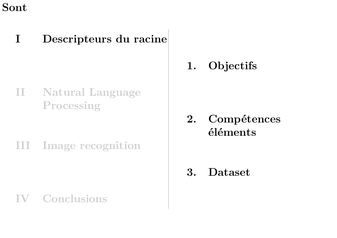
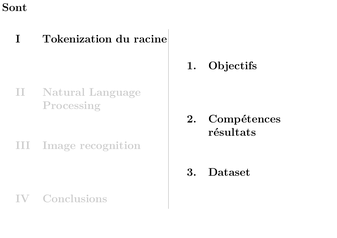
Descripteurs: Descripteurs -> Tokenization
éléments: éléments -> résultats
